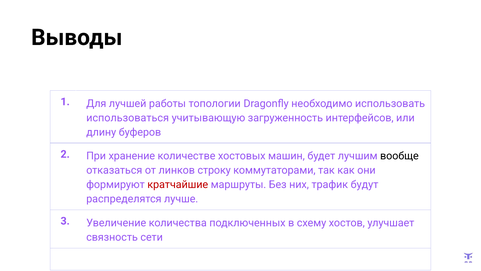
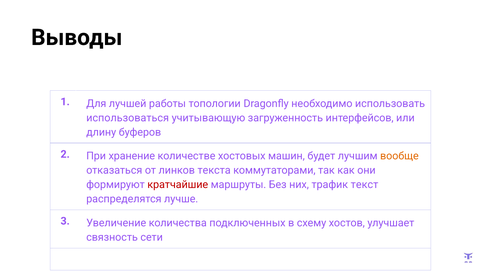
вообще colour: black -> orange
строку: строку -> текста
будут: будут -> текст
